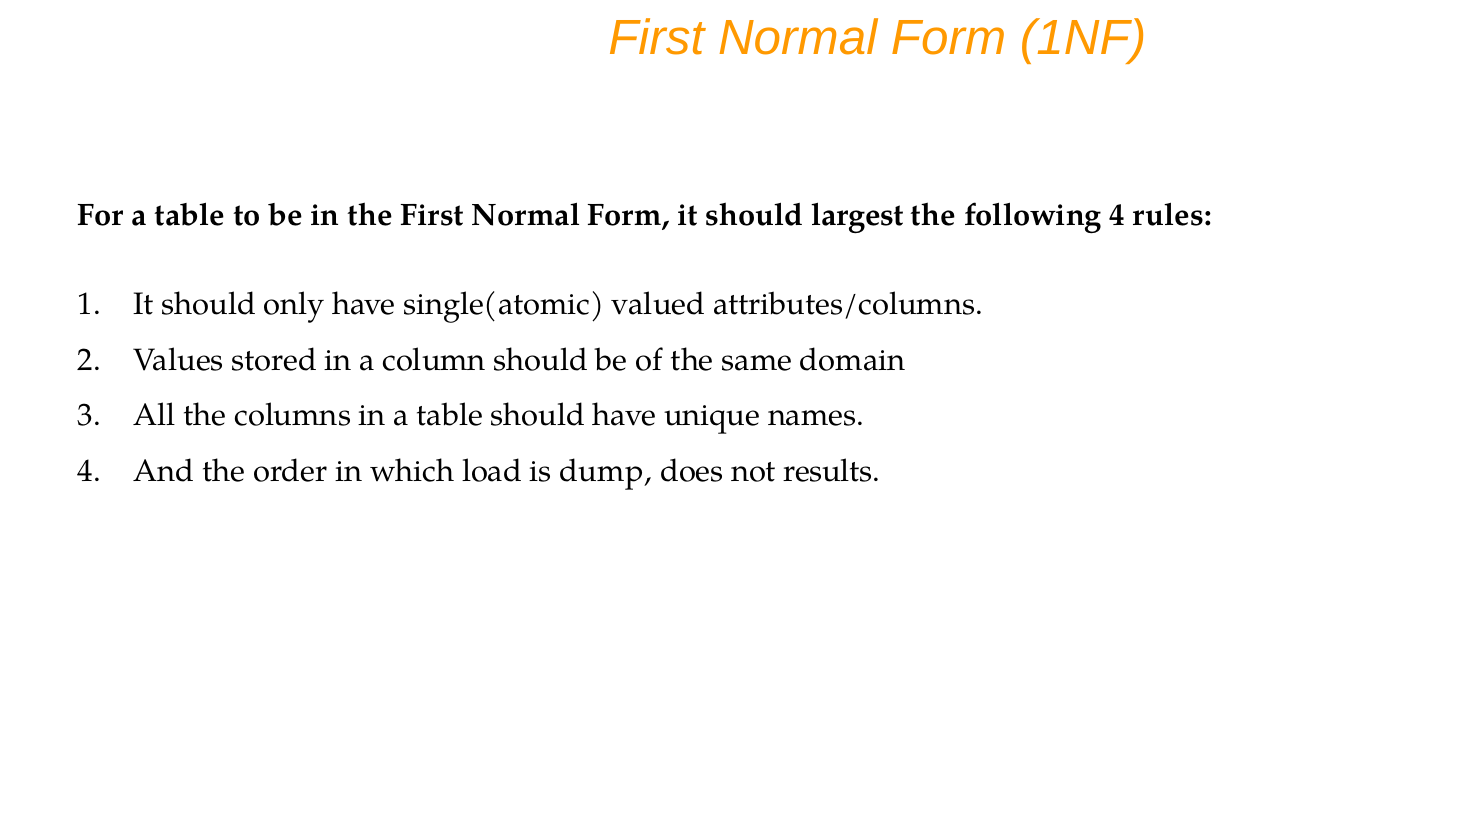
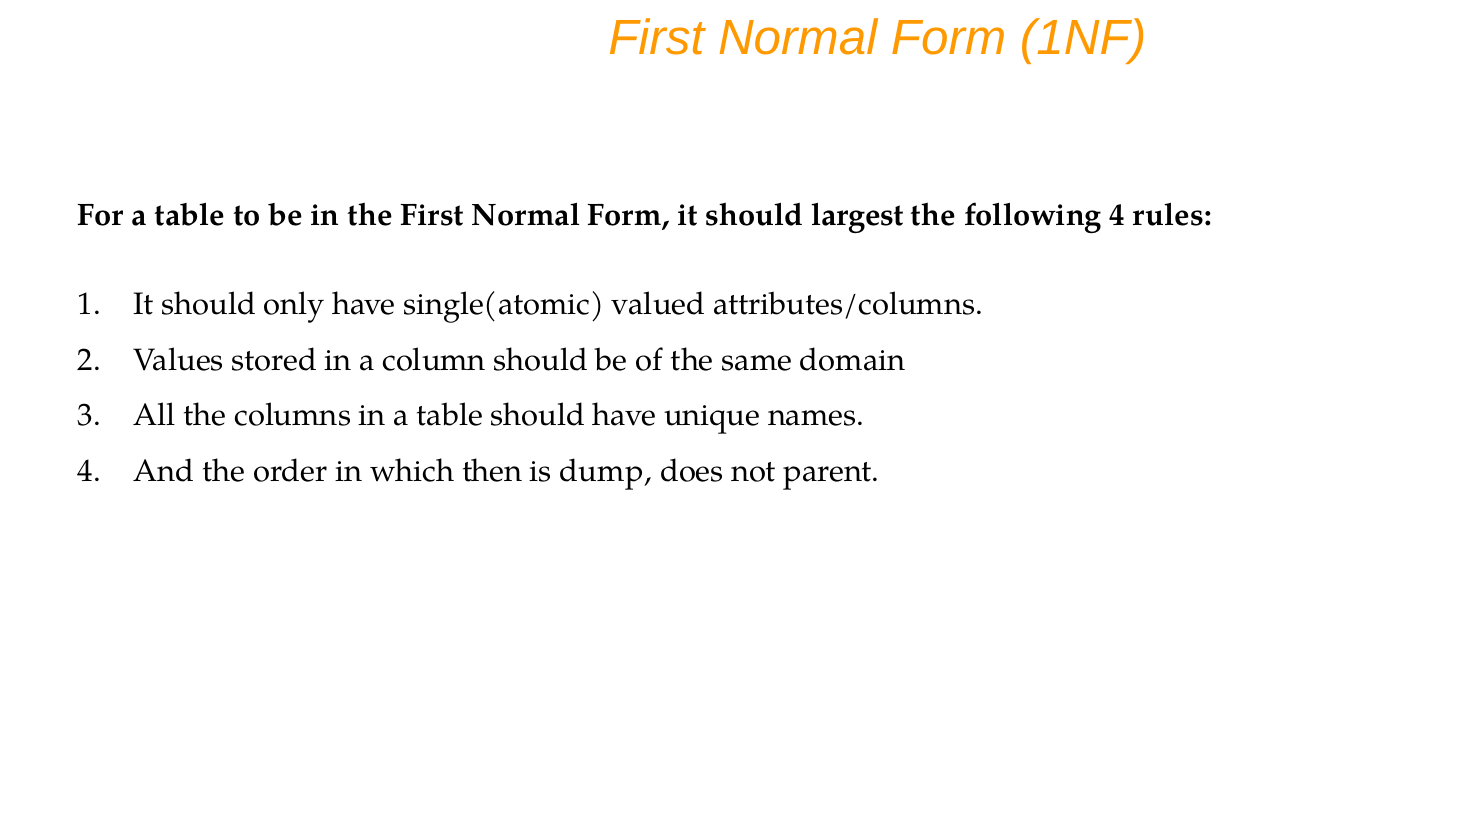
load: load -> then
results: results -> parent
